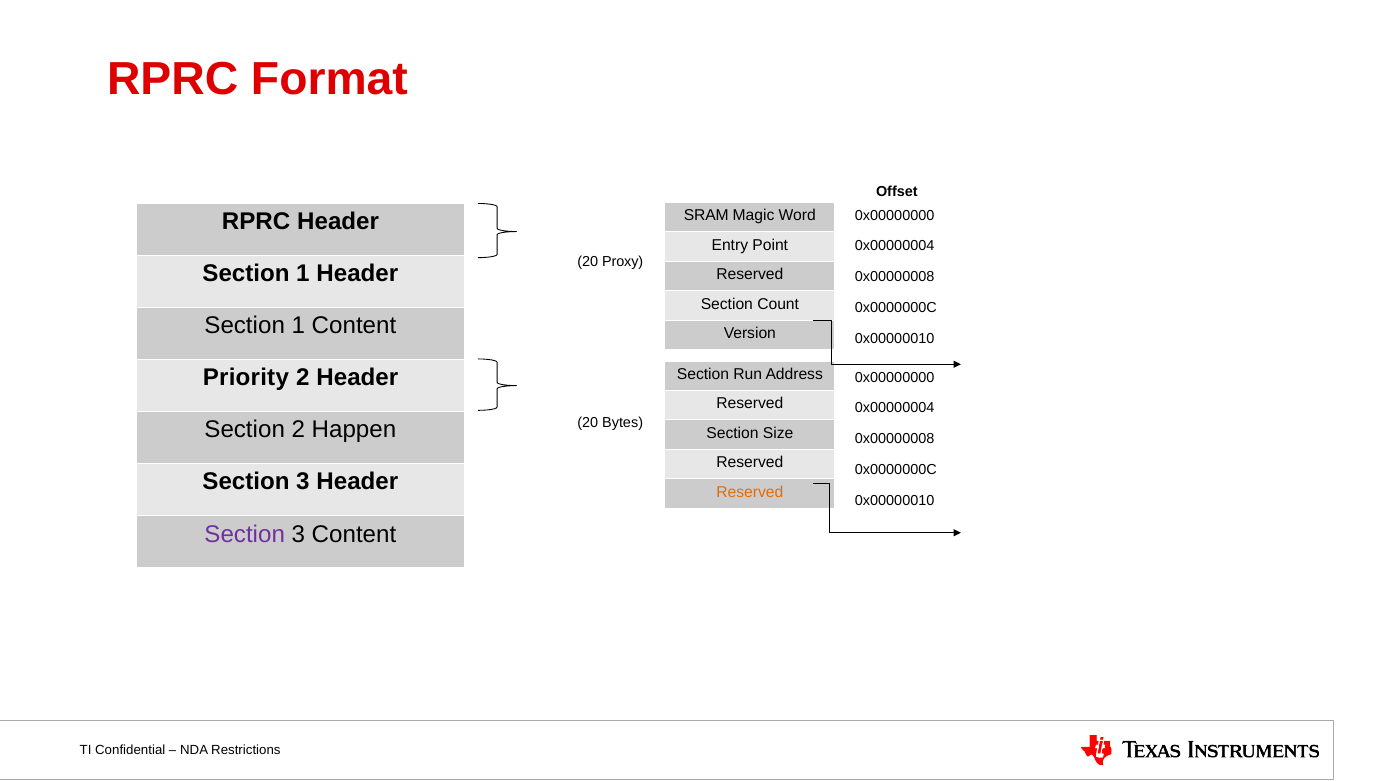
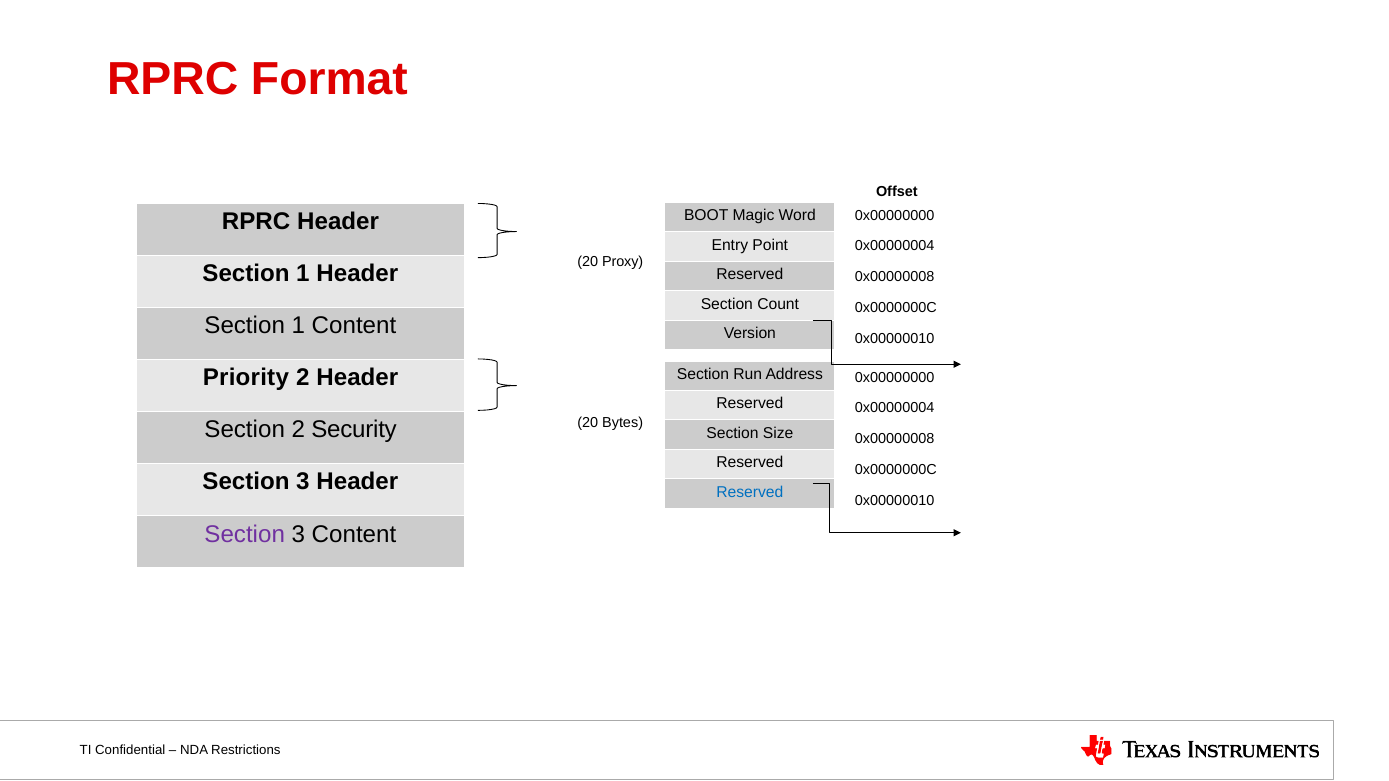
SRAM: SRAM -> BOOT
Happen: Happen -> Security
Reserved at (750, 492) colour: orange -> blue
